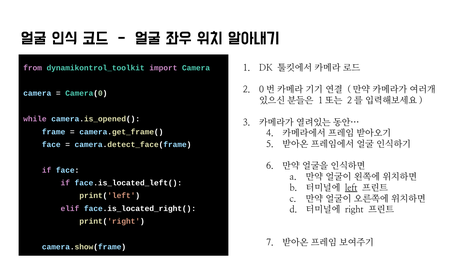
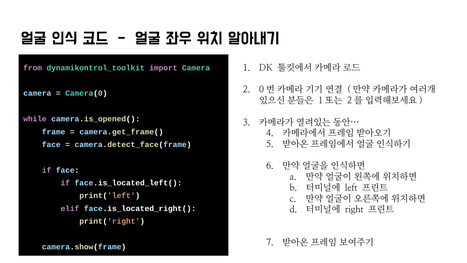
left underline: present -> none
